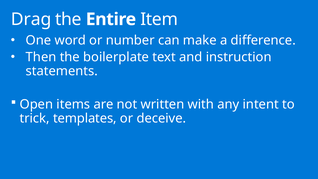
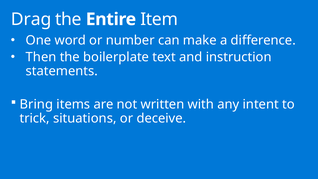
Open: Open -> Bring
templates: templates -> situations
